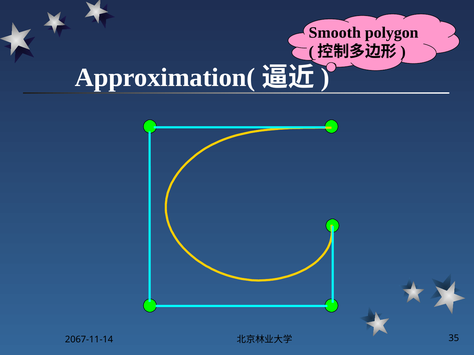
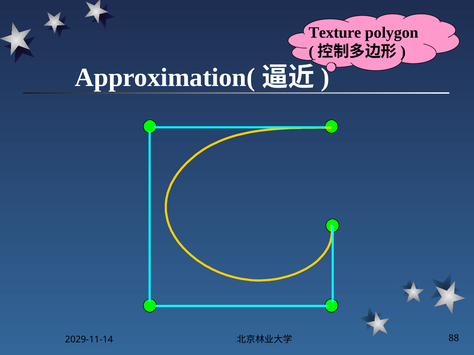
Smooth: Smooth -> Texture
2067-11-14: 2067-11-14 -> 2029-11-14
35: 35 -> 88
